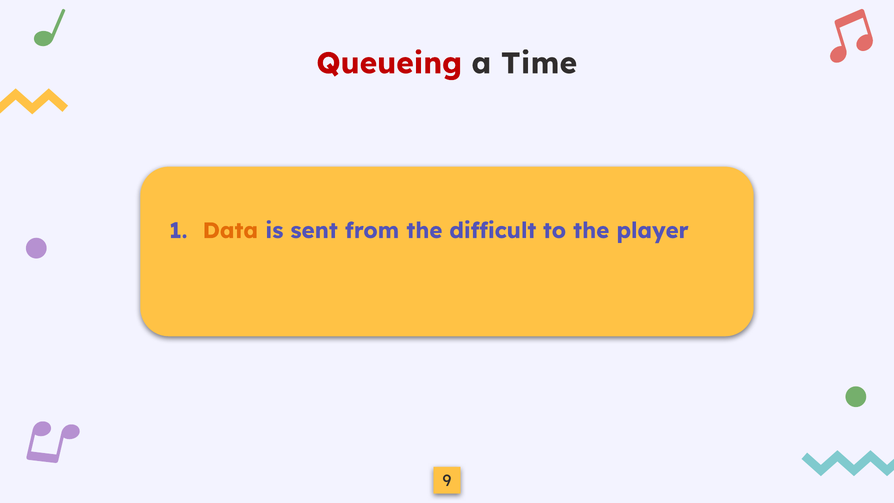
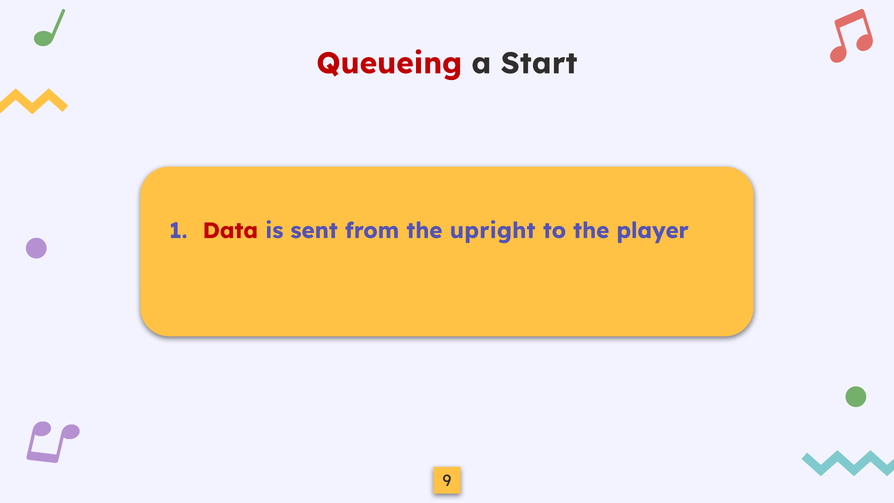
Time: Time -> Start
Data colour: orange -> red
difficult: difficult -> upright
